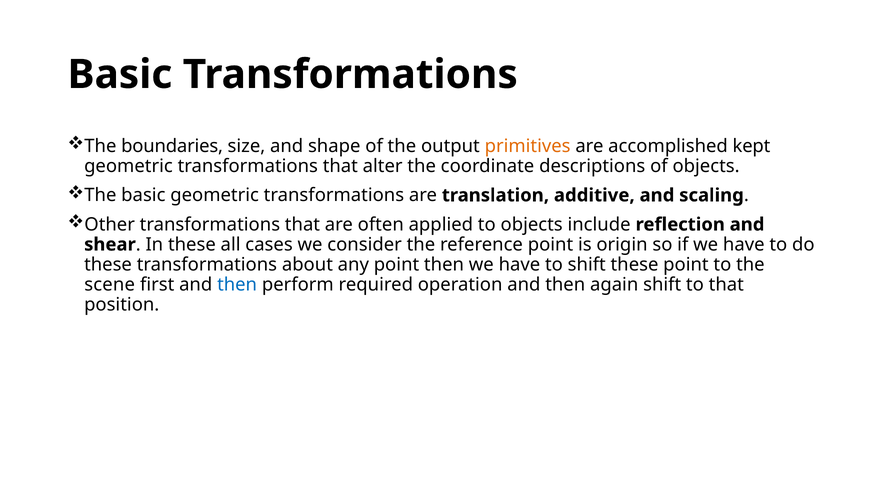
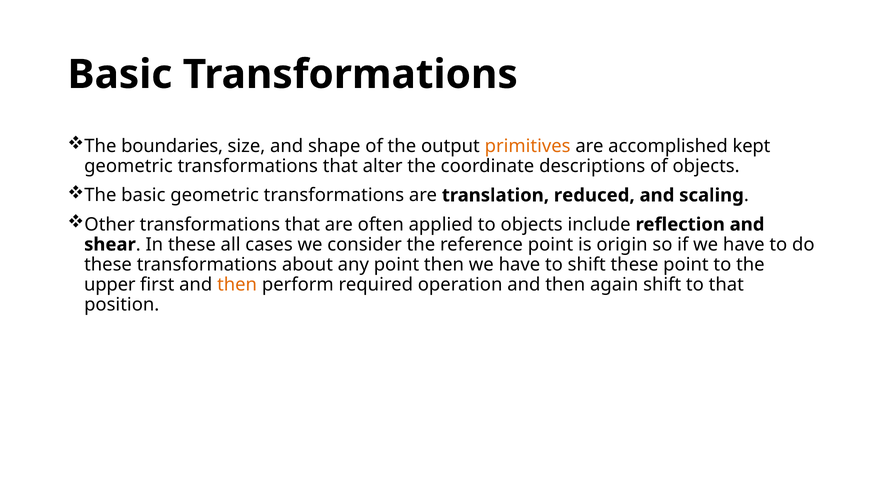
additive: additive -> reduced
scene: scene -> upper
then at (237, 284) colour: blue -> orange
